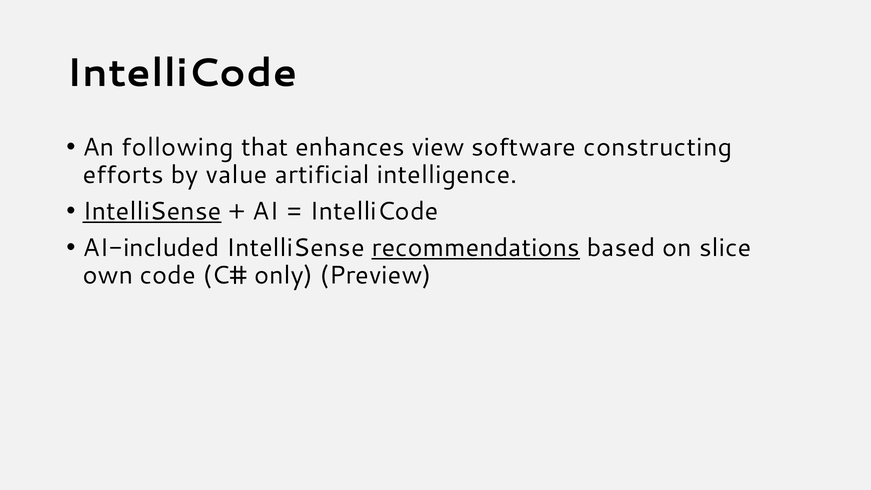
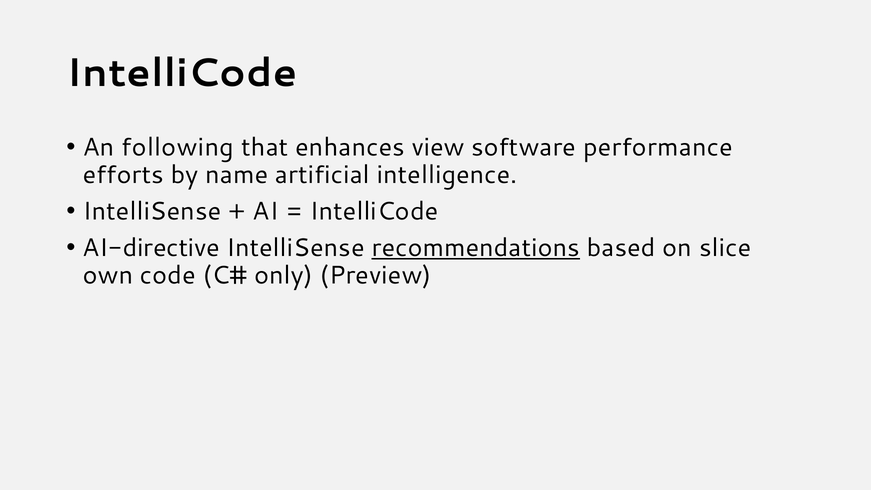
constructing: constructing -> performance
value: value -> name
IntelliSense at (152, 211) underline: present -> none
AI-included: AI-included -> AI-directive
